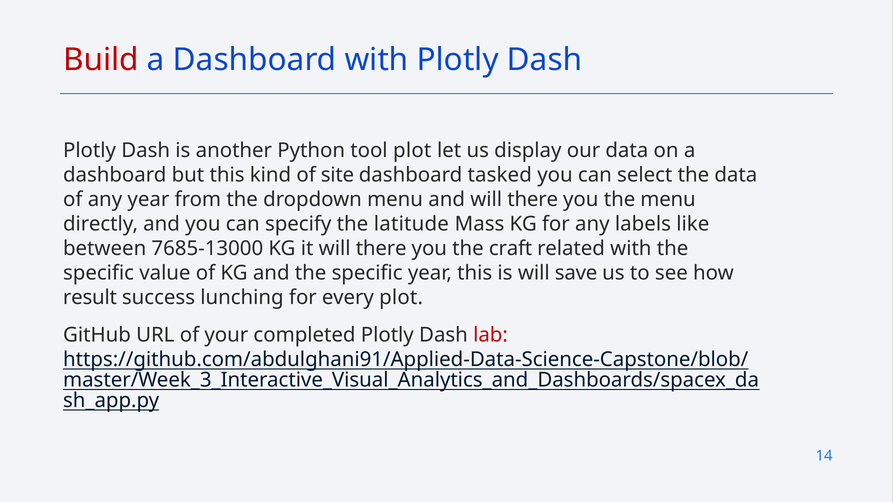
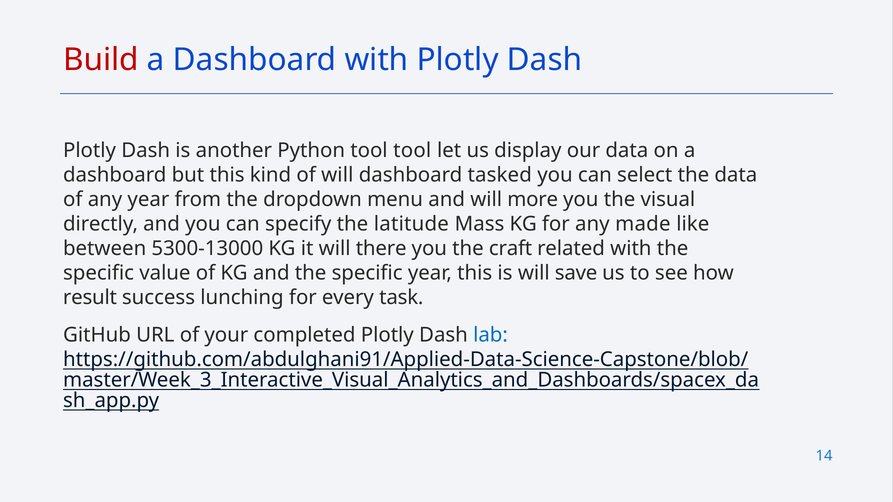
tool plot: plot -> tool
of site: site -> will
and will there: there -> more
the menu: menu -> visual
labels: labels -> made
7685-13000: 7685-13000 -> 5300-13000
every plot: plot -> task
lab colour: red -> blue
